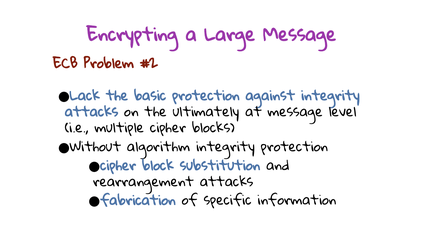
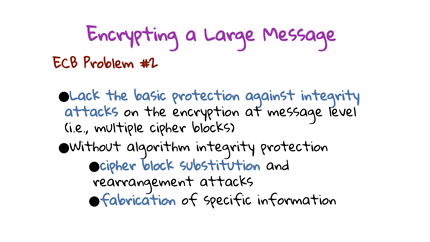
ultimately: ultimately -> encryption
